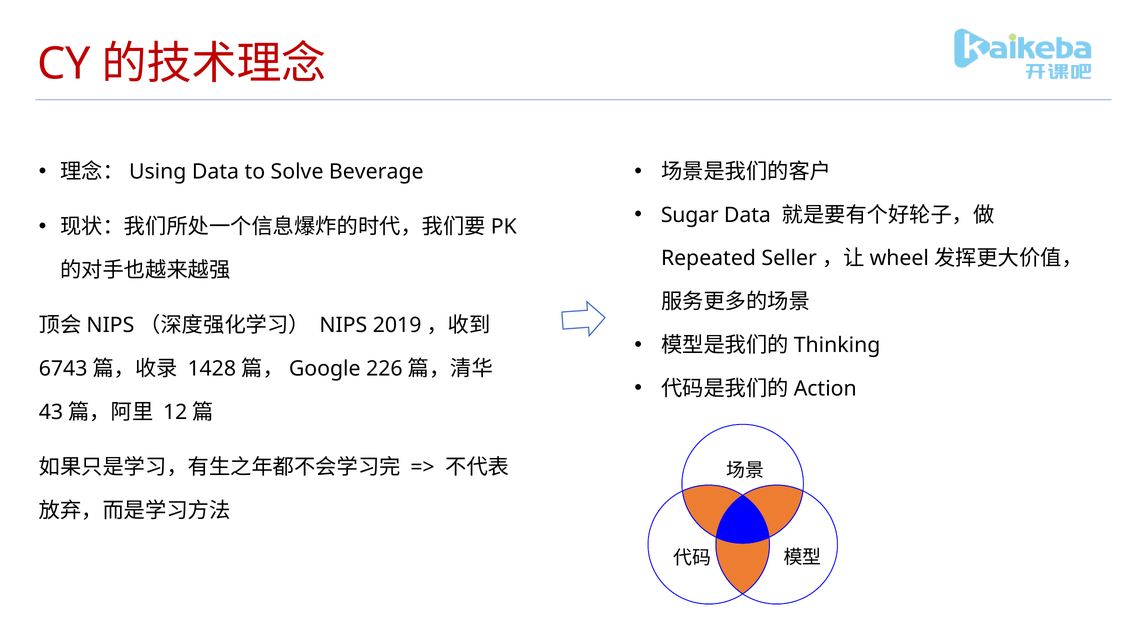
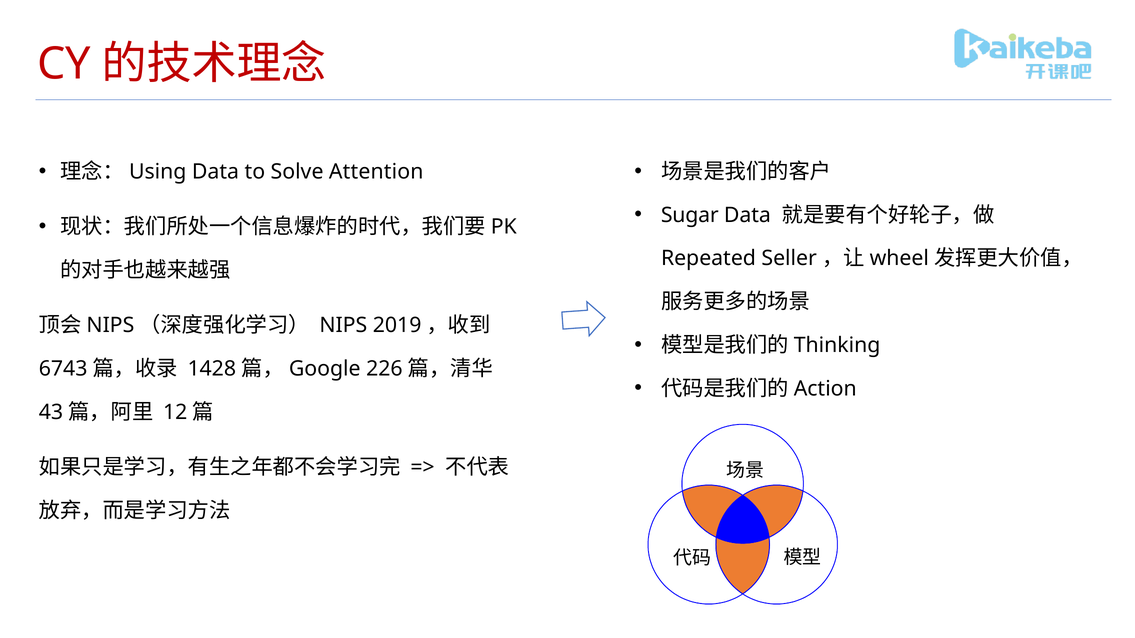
Beverage: Beverage -> Attention
